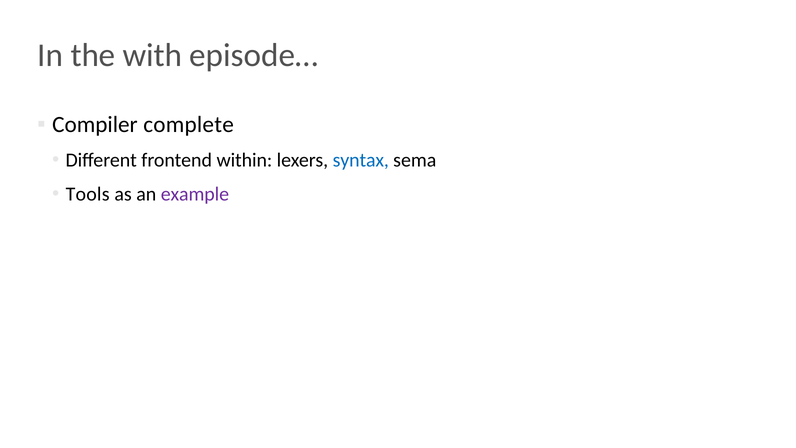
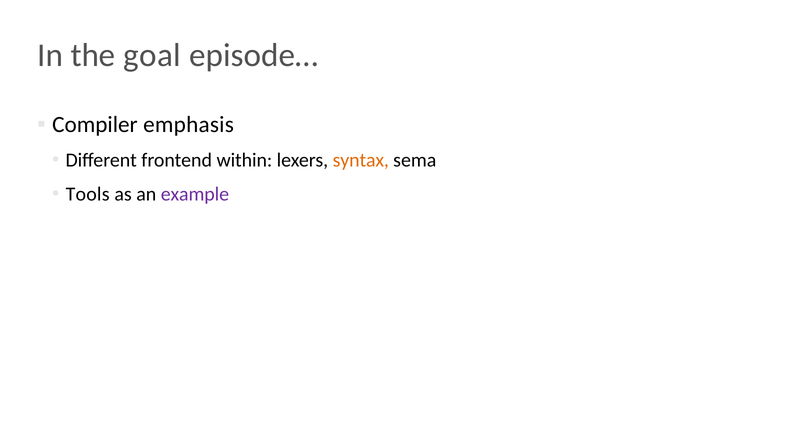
with: with -> goal
complete: complete -> emphasis
syntax colour: blue -> orange
